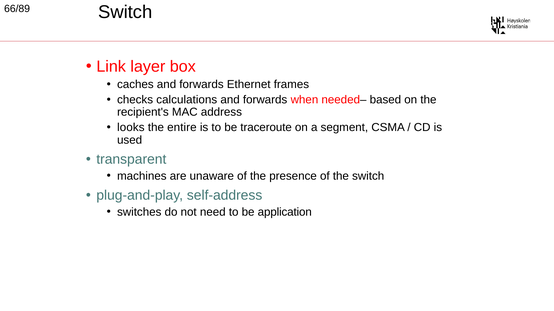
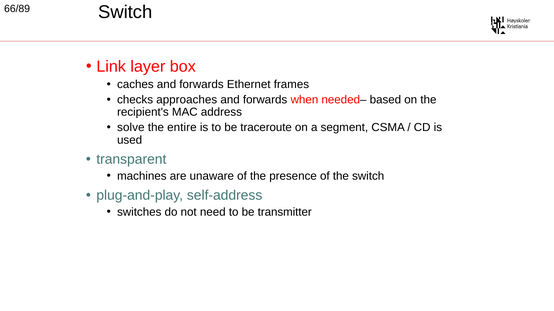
calculations: calculations -> approaches
looks: looks -> solve
application: application -> transmitter
